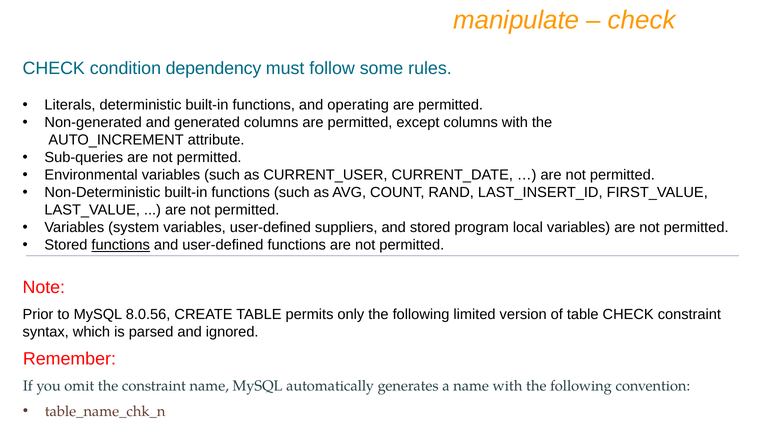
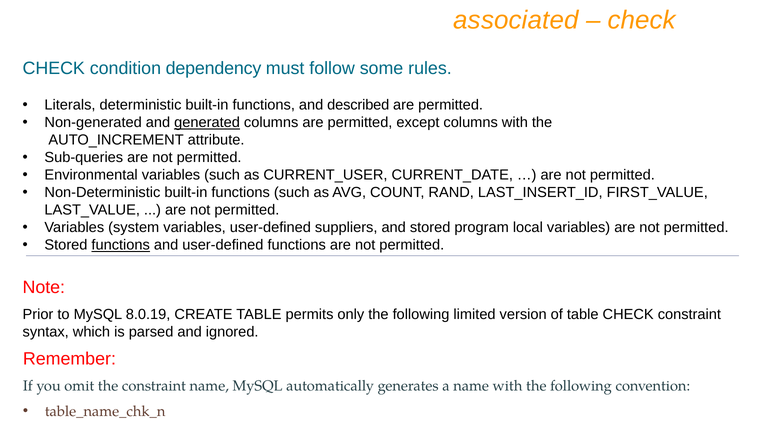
manipulate: manipulate -> associated
operating: operating -> described
generated underline: none -> present
8.0.56: 8.0.56 -> 8.0.19
